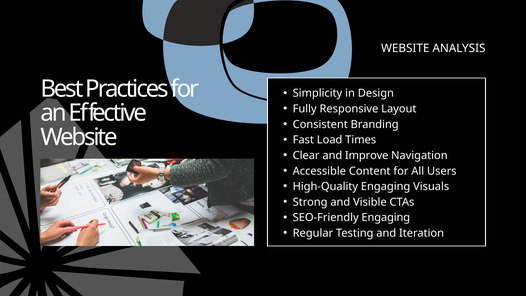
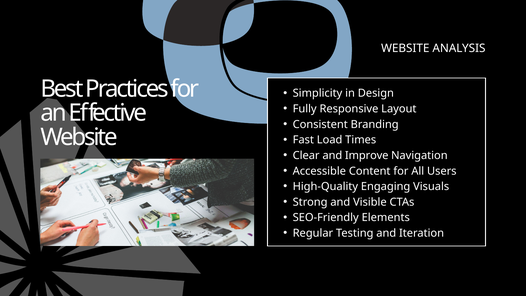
SEO-Friendly Engaging: Engaging -> Elements
